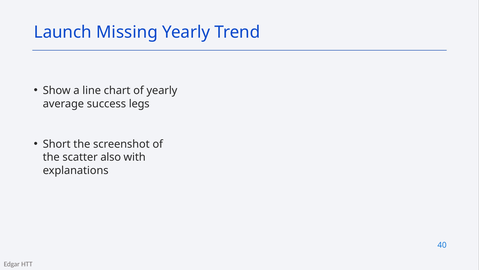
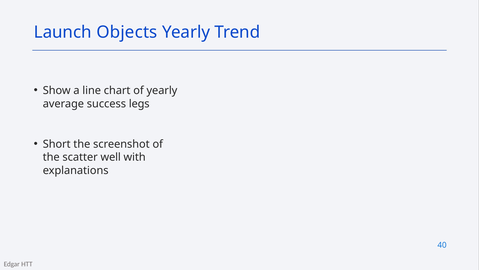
Missing: Missing -> Objects
also: also -> well
